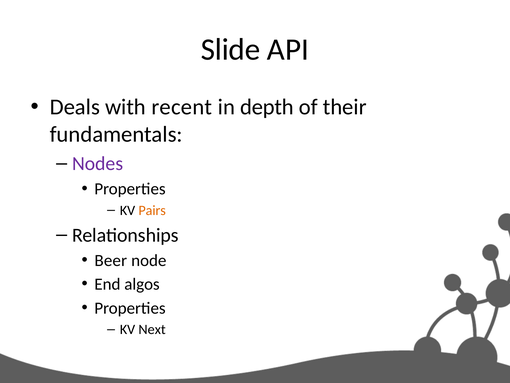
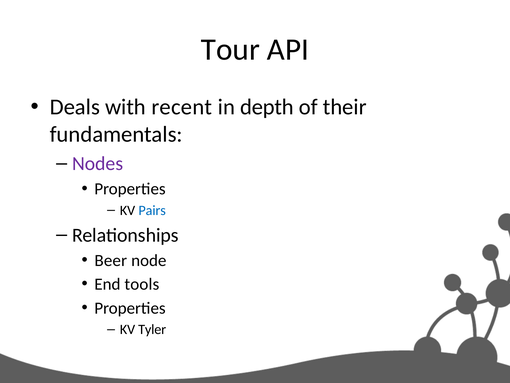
Slide: Slide -> Tour
Pairs colour: orange -> blue
algos: algos -> tools
Next: Next -> Tyler
